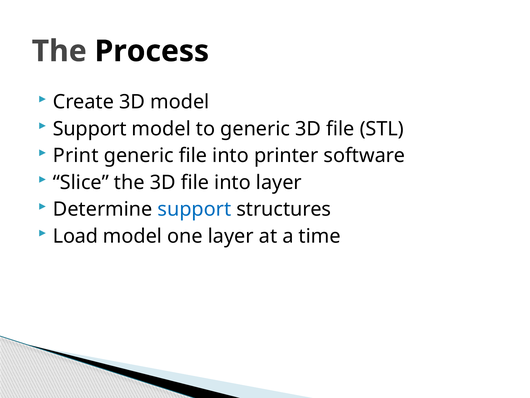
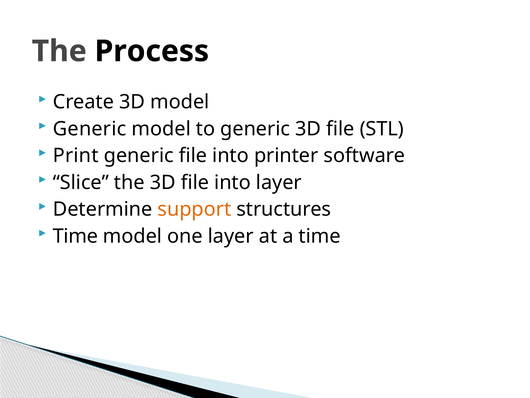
Support at (90, 129): Support -> Generic
support at (194, 209) colour: blue -> orange
Load at (75, 236): Load -> Time
